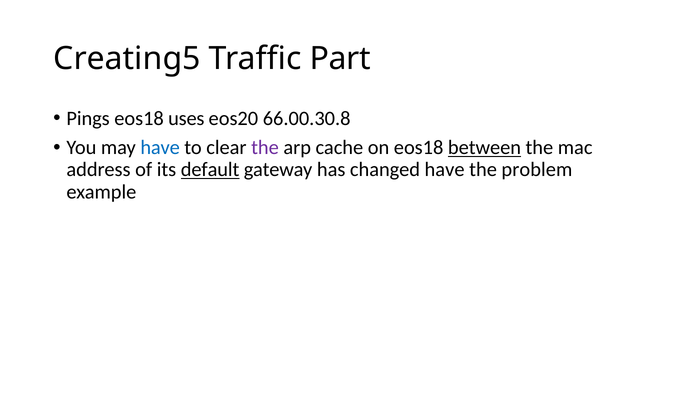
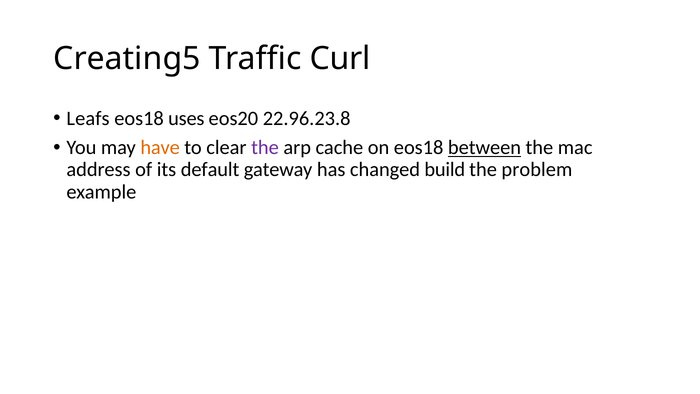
Part: Part -> Curl
Pings: Pings -> Leafs
66.00.30.8: 66.00.30.8 -> 22.96.23.8
have at (160, 148) colour: blue -> orange
default underline: present -> none
changed have: have -> build
